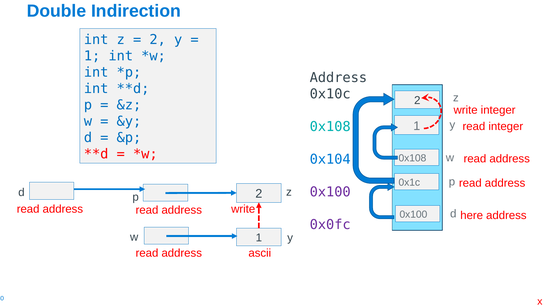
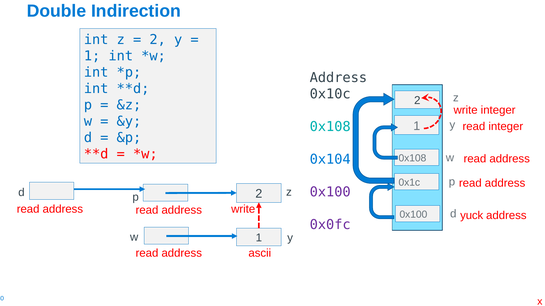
here: here -> yuck
